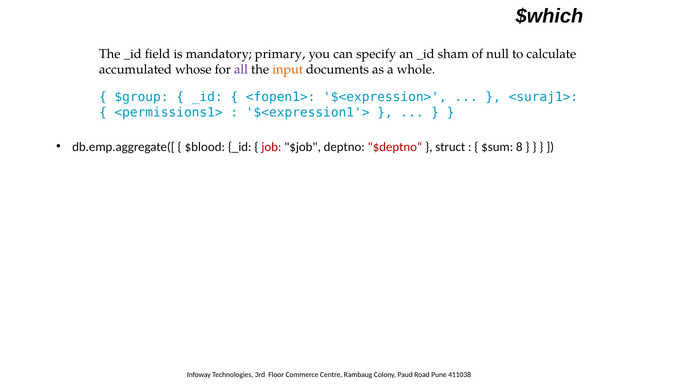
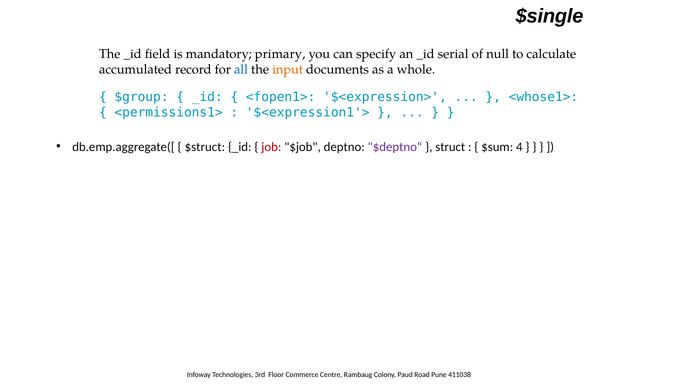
$which: $which -> $single
sham: sham -> serial
whose: whose -> record
all colour: purple -> blue
<suraj1>: <suraj1> -> <whose1>
$blood: $blood -> $struct
$deptno“ colour: red -> purple
8: 8 -> 4
